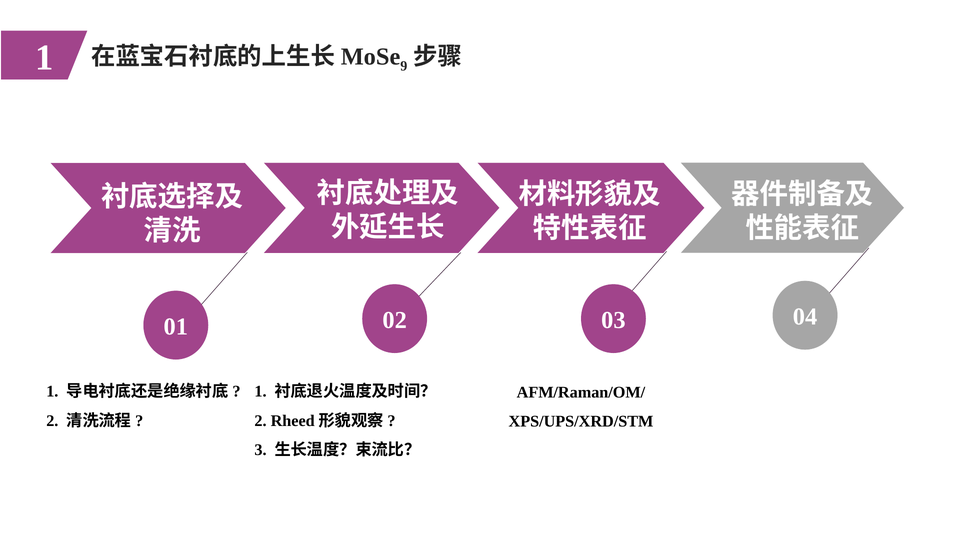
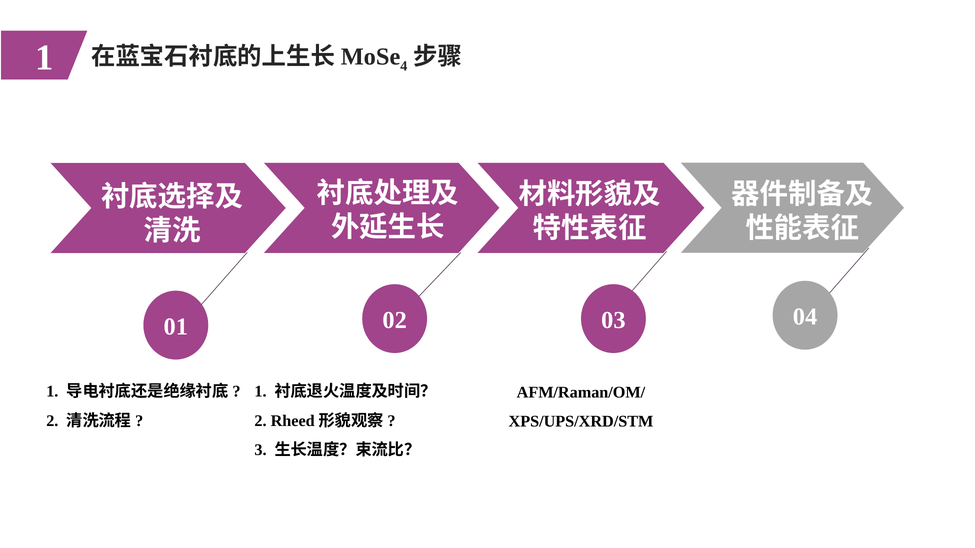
9: 9 -> 4
